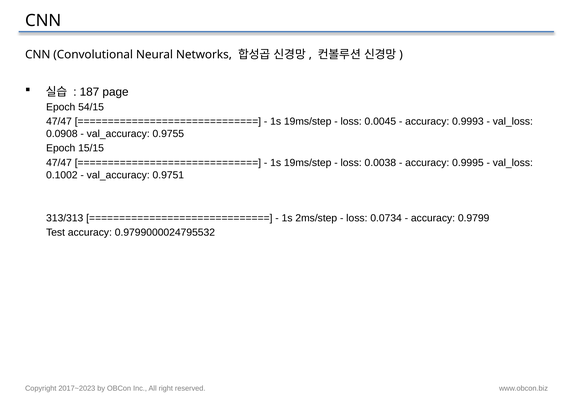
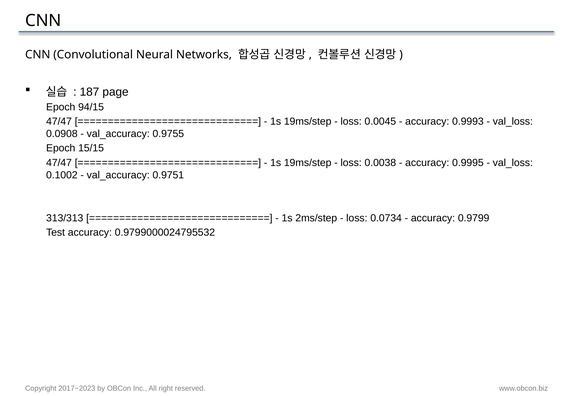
54/15: 54/15 -> 94/15
